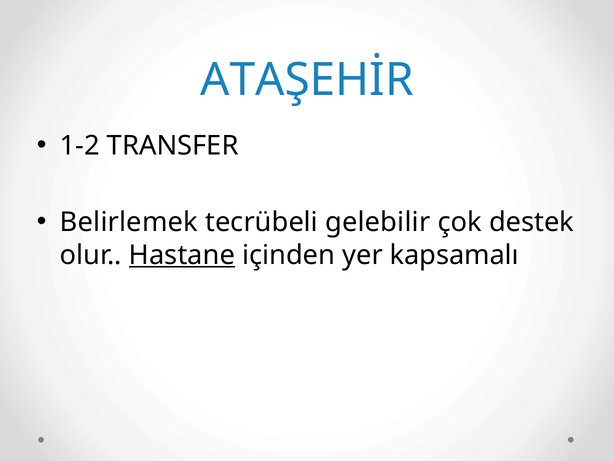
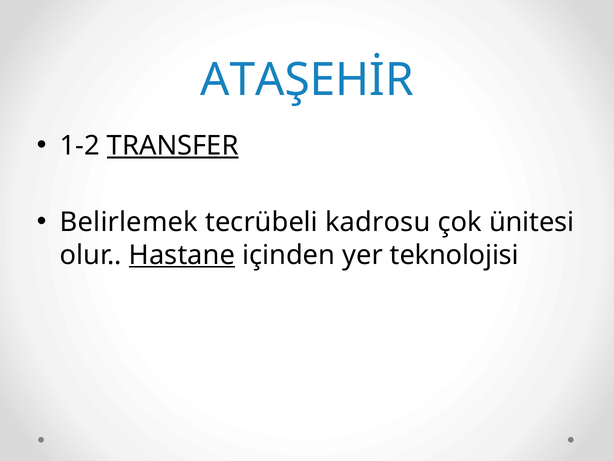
TRANSFER underline: none -> present
gelebilir: gelebilir -> kadrosu
destek: destek -> ünitesi
kapsamalı: kapsamalı -> teknolojisi
